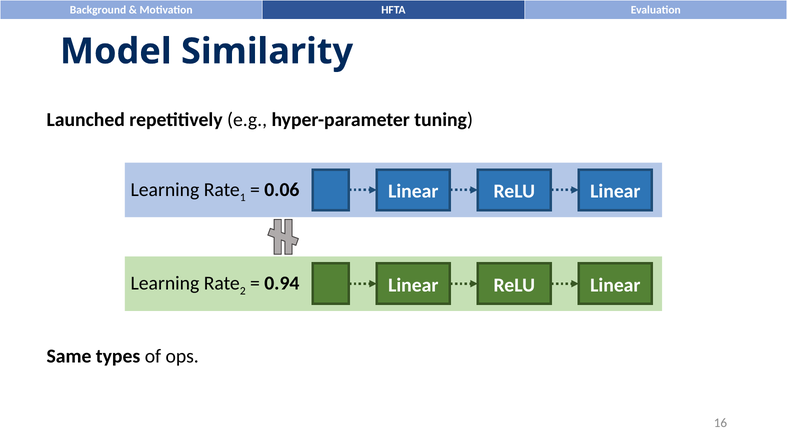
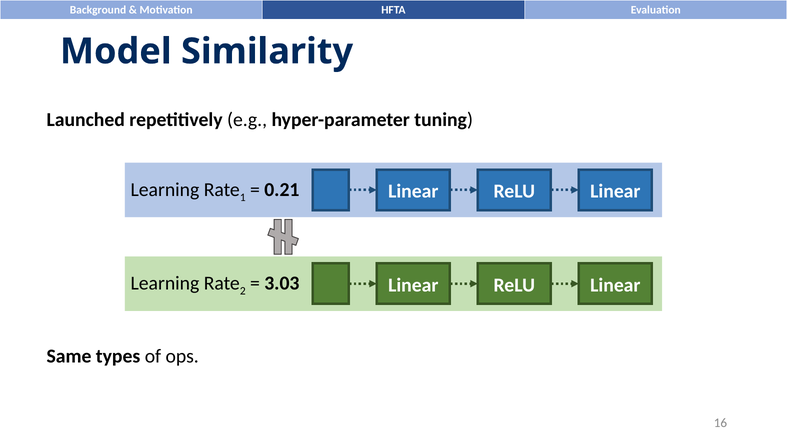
0.06: 0.06 -> 0.21
0.94: 0.94 -> 3.03
